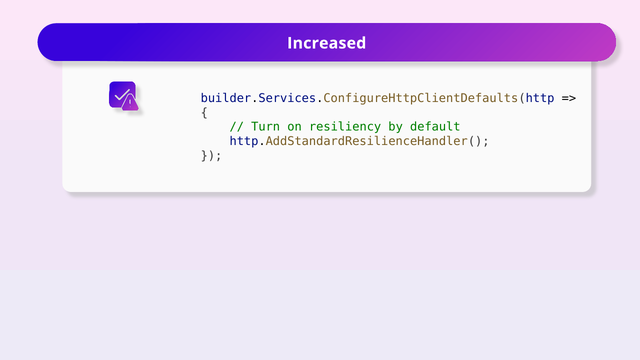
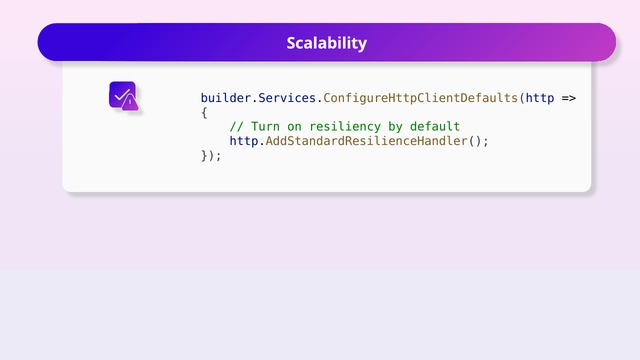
Increased: Increased -> Scalability
